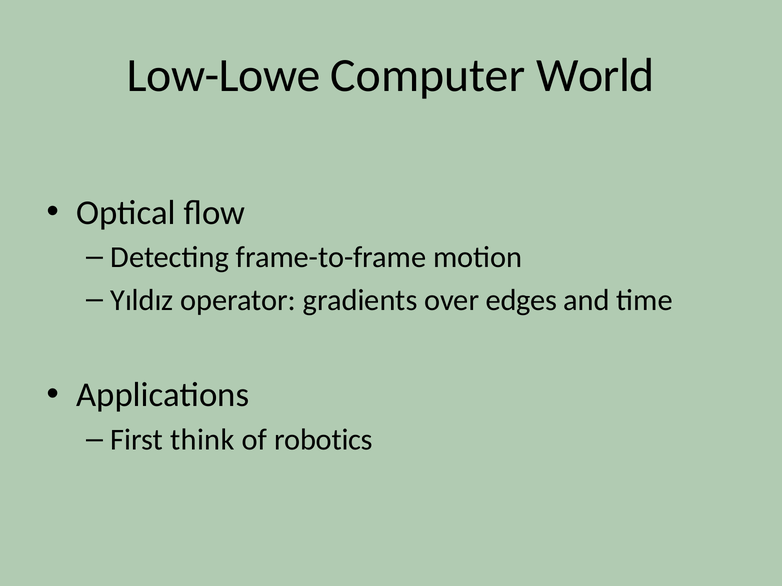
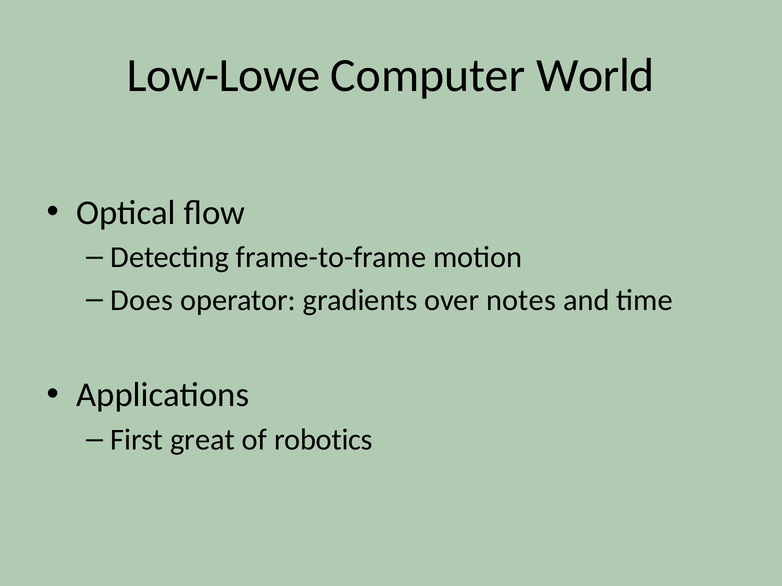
Yıldız: Yıldız -> Does
edges: edges -> notes
think: think -> great
